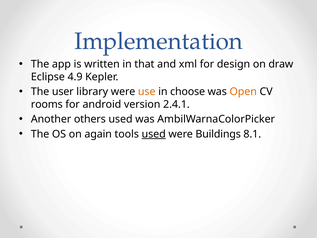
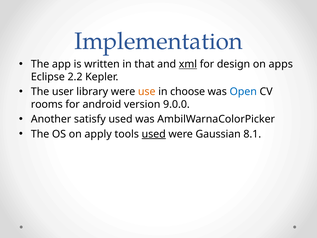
xml underline: none -> present
draw: draw -> apps
4.9: 4.9 -> 2.2
Open colour: orange -> blue
2.4.1: 2.4.1 -> 9.0.0
others: others -> satisfy
again: again -> apply
Buildings: Buildings -> Gaussian
